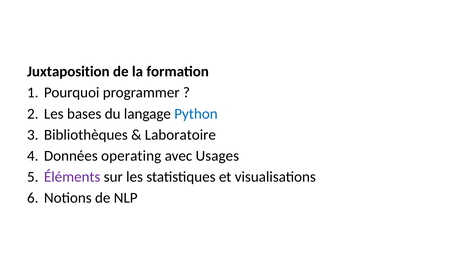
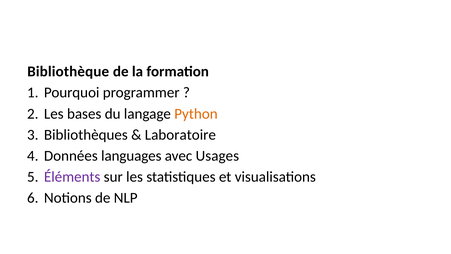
Juxtaposition: Juxtaposition -> Bibliothèque
Python colour: blue -> orange
operating: operating -> languages
